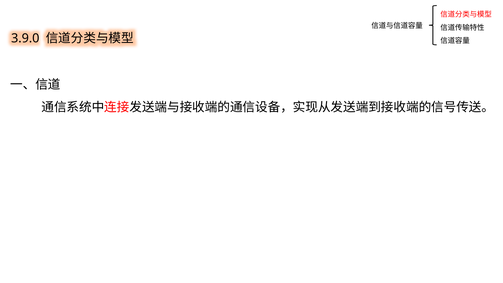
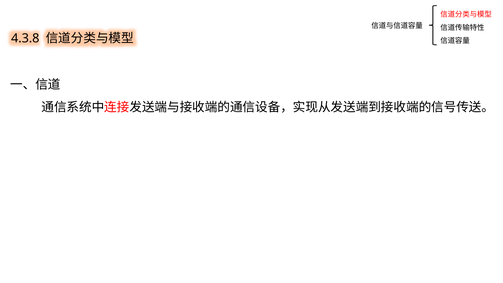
3.9.0: 3.9.0 -> 4.3.8
